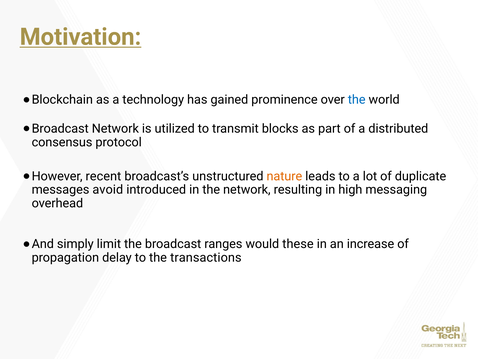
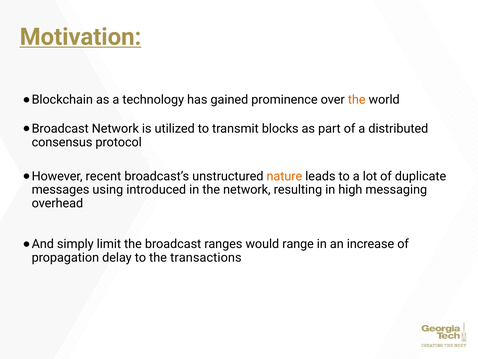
the at (357, 100) colour: blue -> orange
avoid: avoid -> using
these: these -> range
